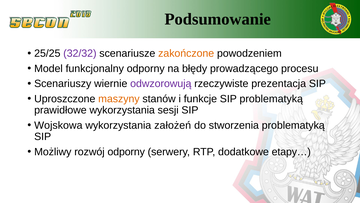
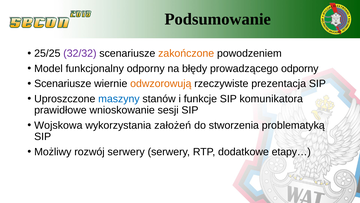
prowadzącego procesu: procesu -> odporny
Scenariuszy at (63, 84): Scenariuszy -> Scenariusze
odwzorowują colour: purple -> orange
maszyny colour: orange -> blue
SIP problematyką: problematyką -> komunikatora
prawidłowe wykorzystania: wykorzystania -> wnioskowanie
rozwój odporny: odporny -> serwery
